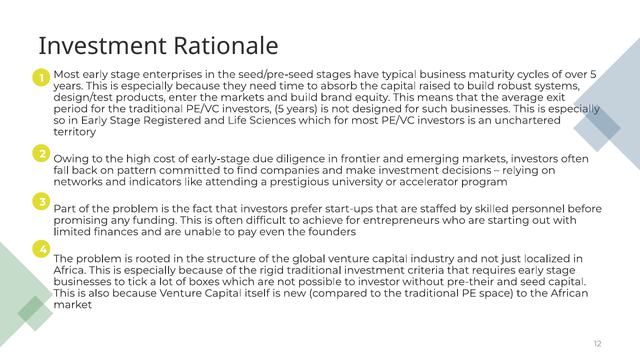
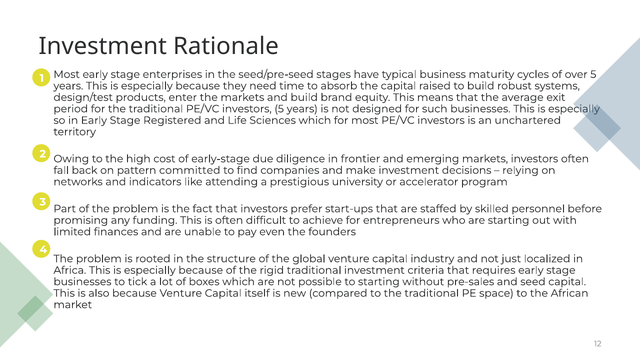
to investor: investor -> starting
pre-their: pre-their -> pre-sales
